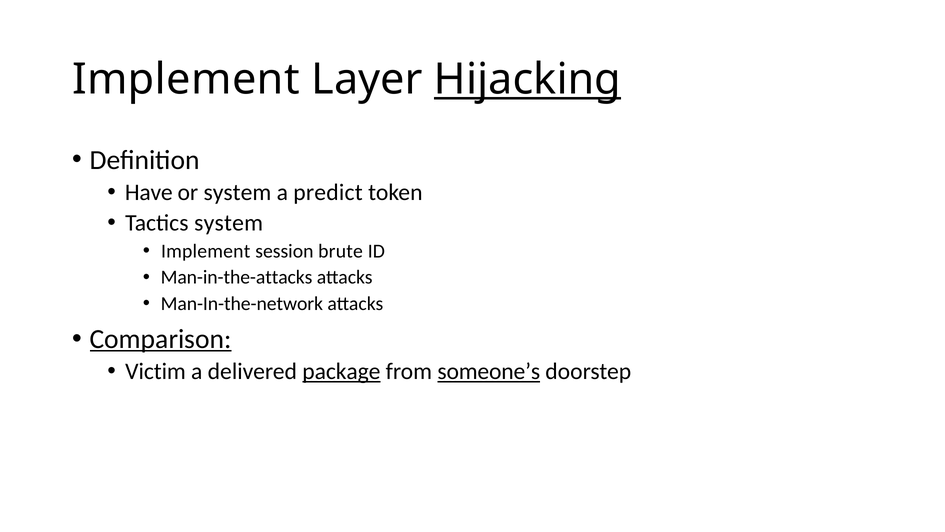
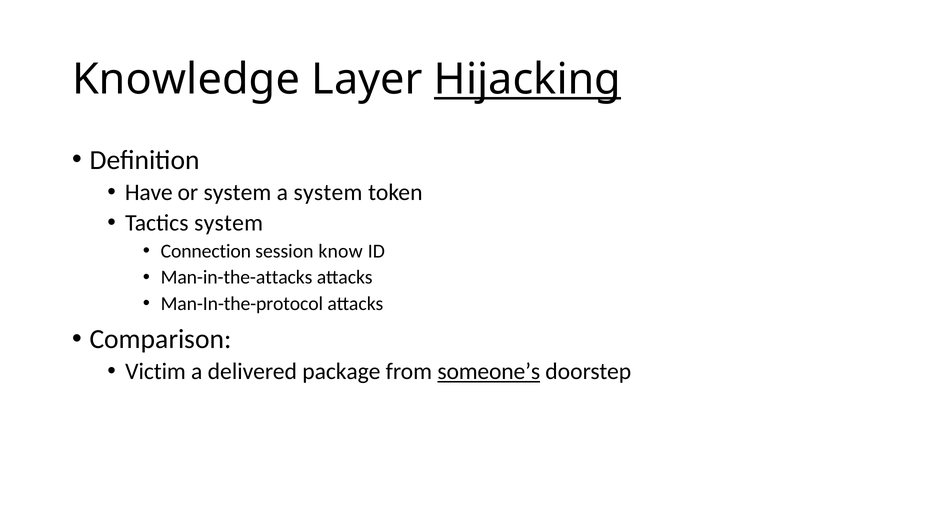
Implement at (186, 79): Implement -> Knowledge
a predict: predict -> system
Implement at (206, 251): Implement -> Connection
brute: brute -> know
Man-In-the-network: Man-In-the-network -> Man-In-the-protocol
Comparison underline: present -> none
package underline: present -> none
